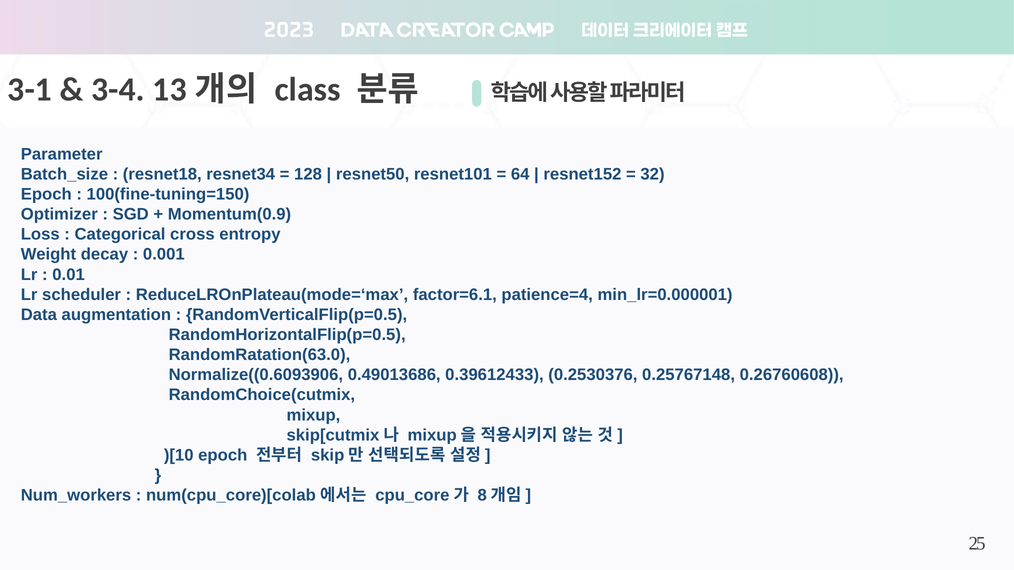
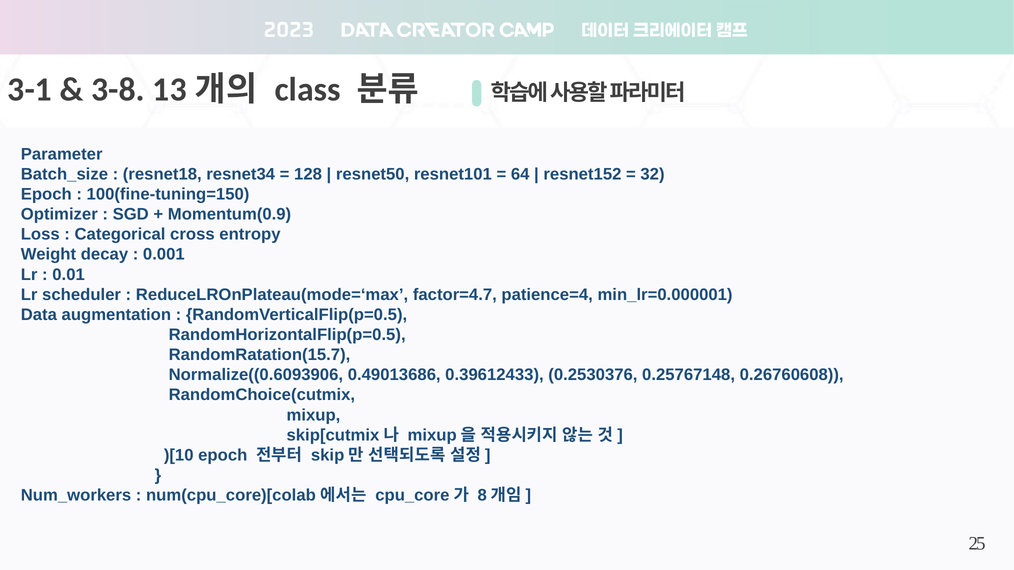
3-4: 3-4 -> 3-8
factor=6.1: factor=6.1 -> factor=4.7
RandomRatation(63.0: RandomRatation(63.0 -> RandomRatation(15.7
